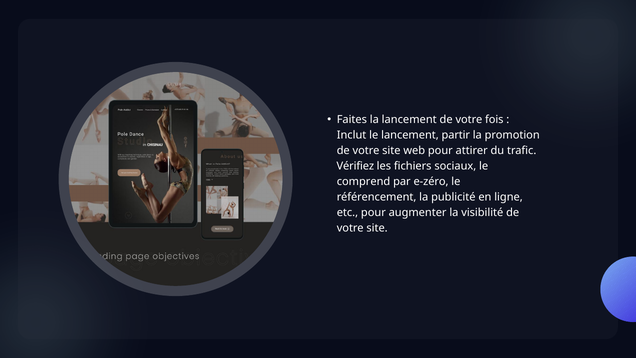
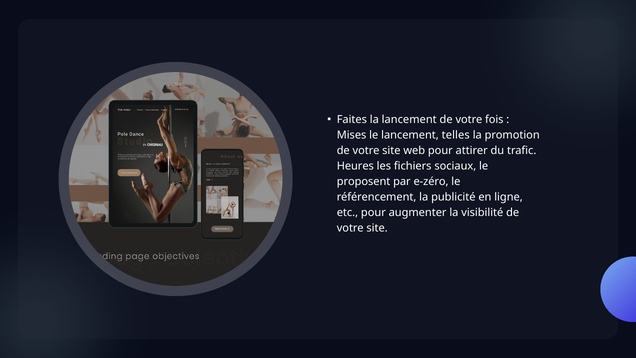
Inclut: Inclut -> Mises
partir: partir -> telles
Vérifiez: Vérifiez -> Heures
comprend: comprend -> proposent
